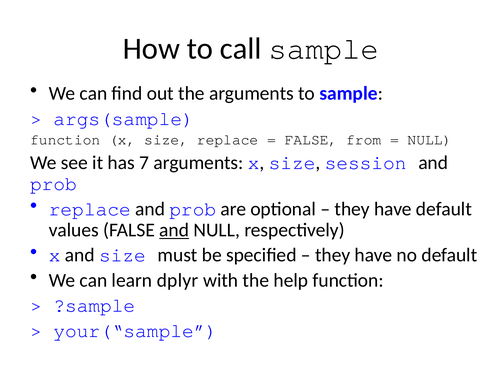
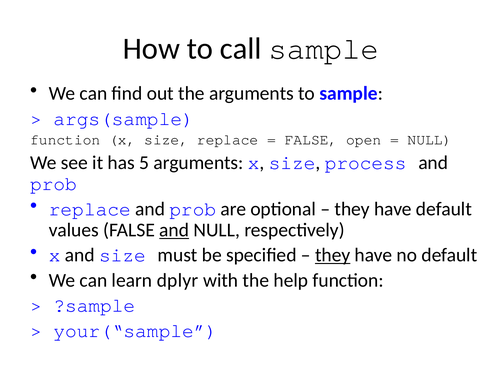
from: from -> open
7: 7 -> 5
session: session -> process
they at (333, 255) underline: none -> present
